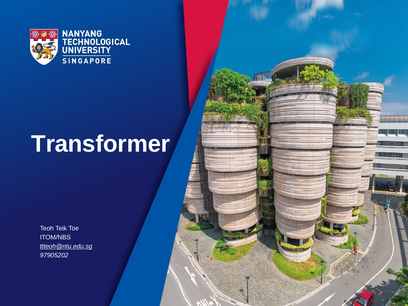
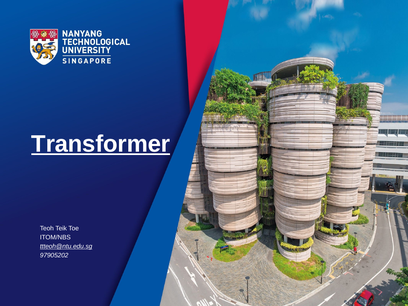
Transformer underline: none -> present
